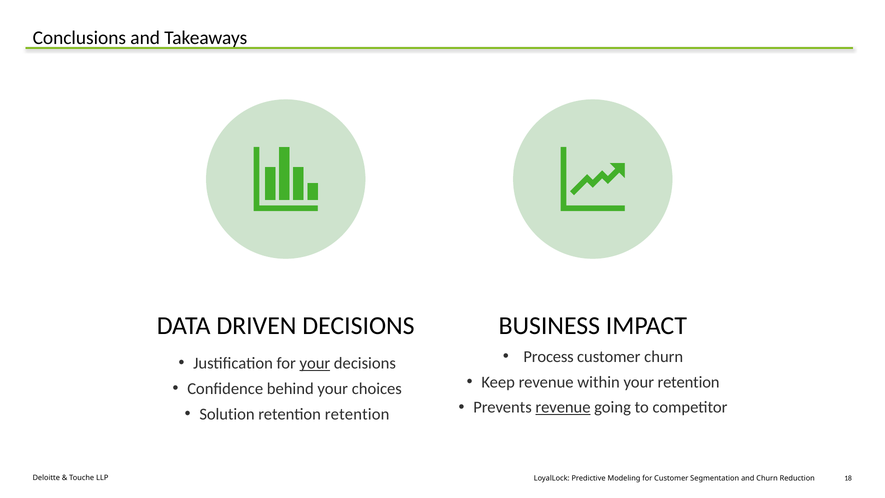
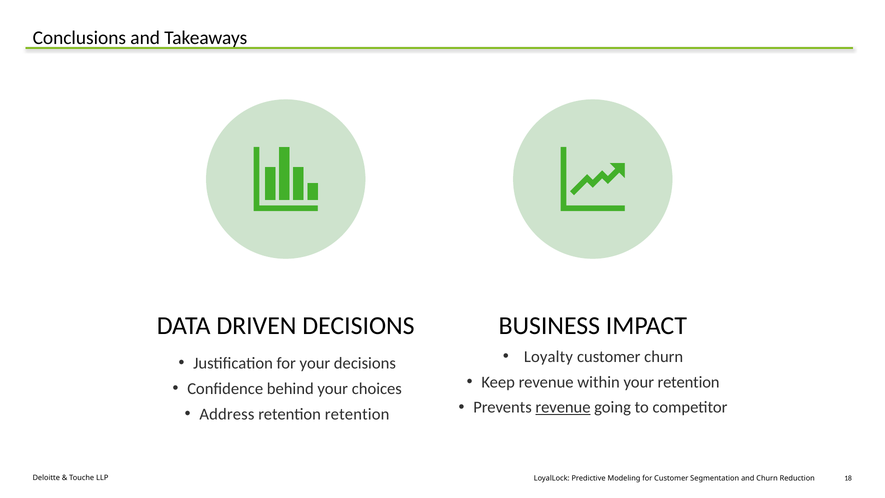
Process: Process -> Loyalty
your at (315, 363) underline: present -> none
Solution: Solution -> Address
